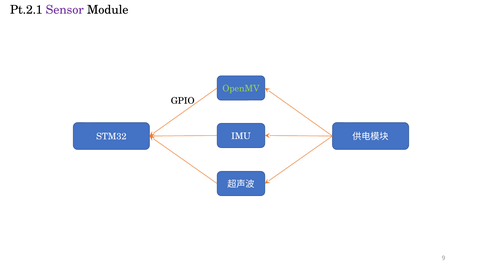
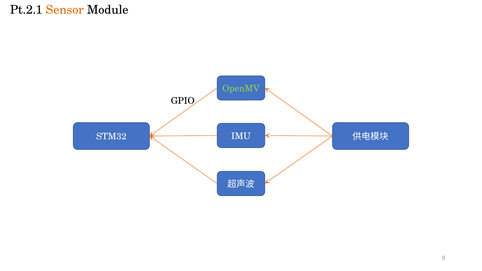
Sensor colour: purple -> orange
